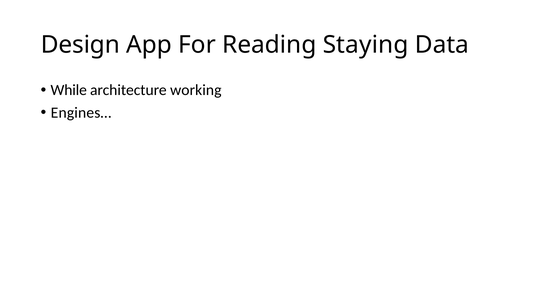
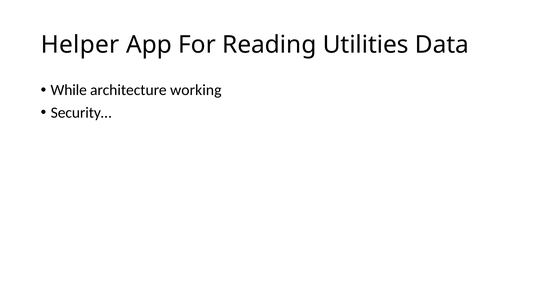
Design: Design -> Helper
Staying: Staying -> Utilities
Engines…: Engines… -> Security…
